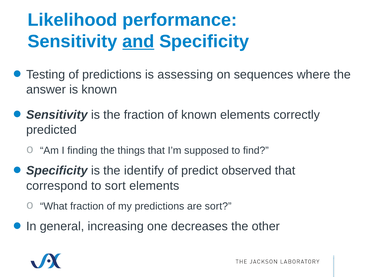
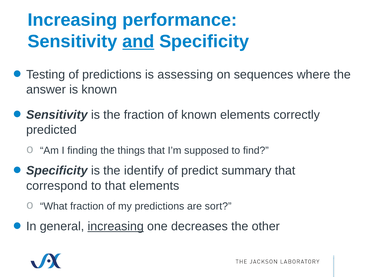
Likelihood at (73, 20): Likelihood -> Increasing
observed: observed -> summary
to sort: sort -> that
increasing at (116, 226) underline: none -> present
